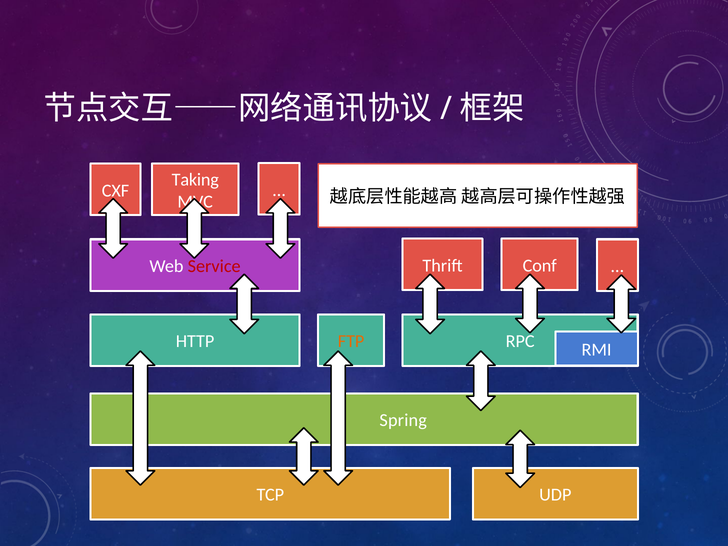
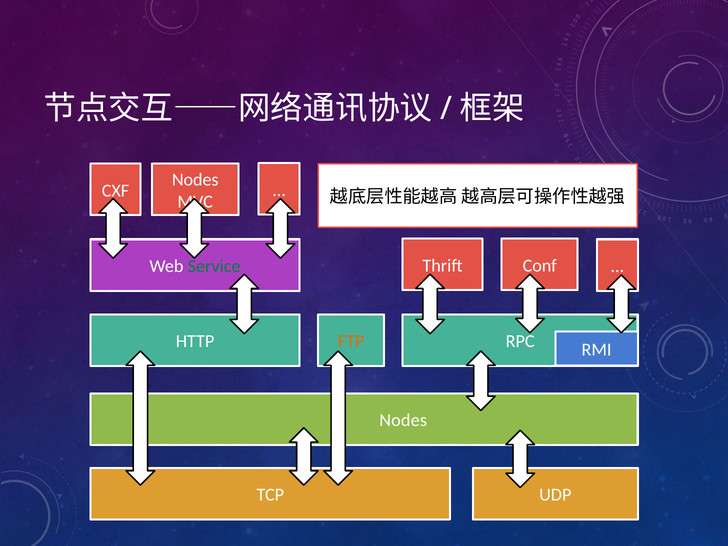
Taking at (195, 180): Taking -> Nodes
Service colour: red -> green
Spring at (403, 420): Spring -> Nodes
